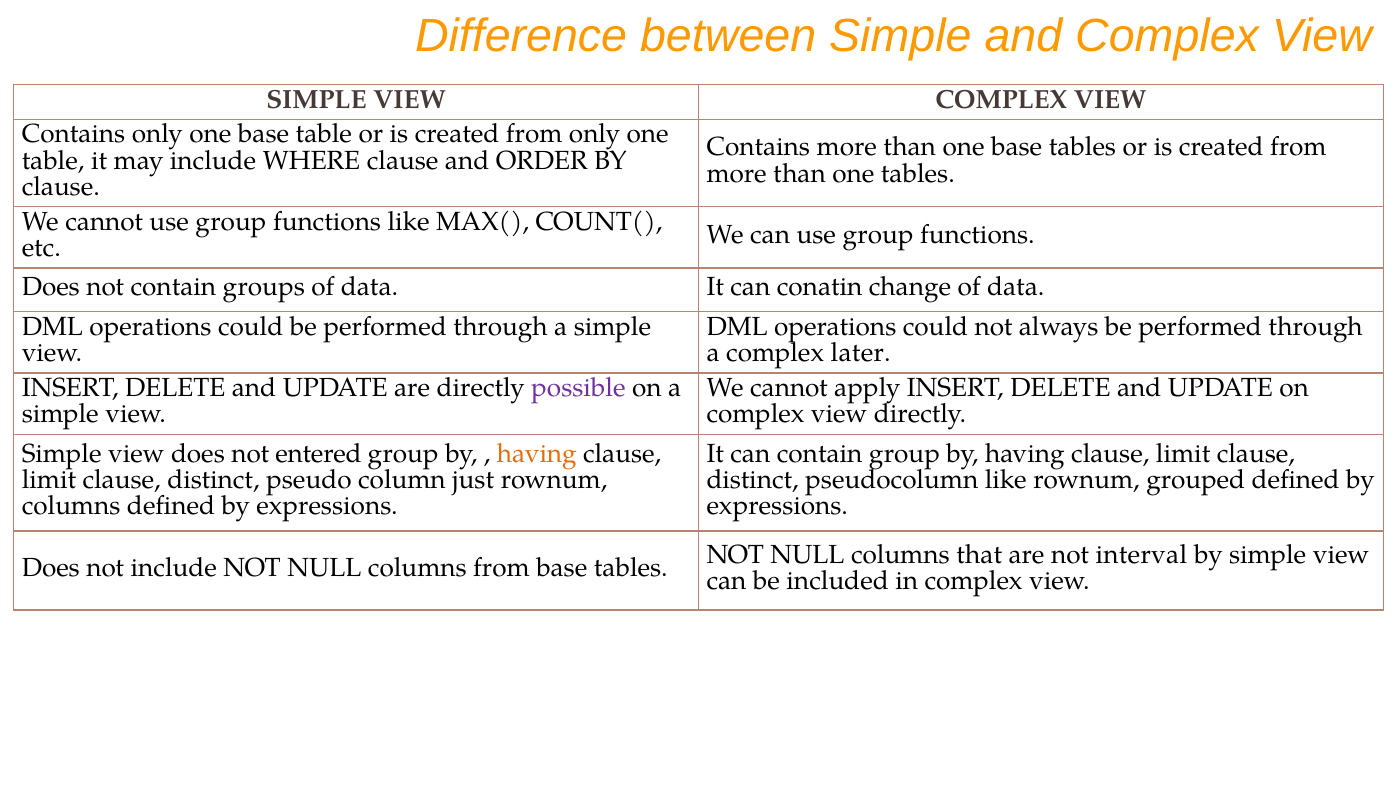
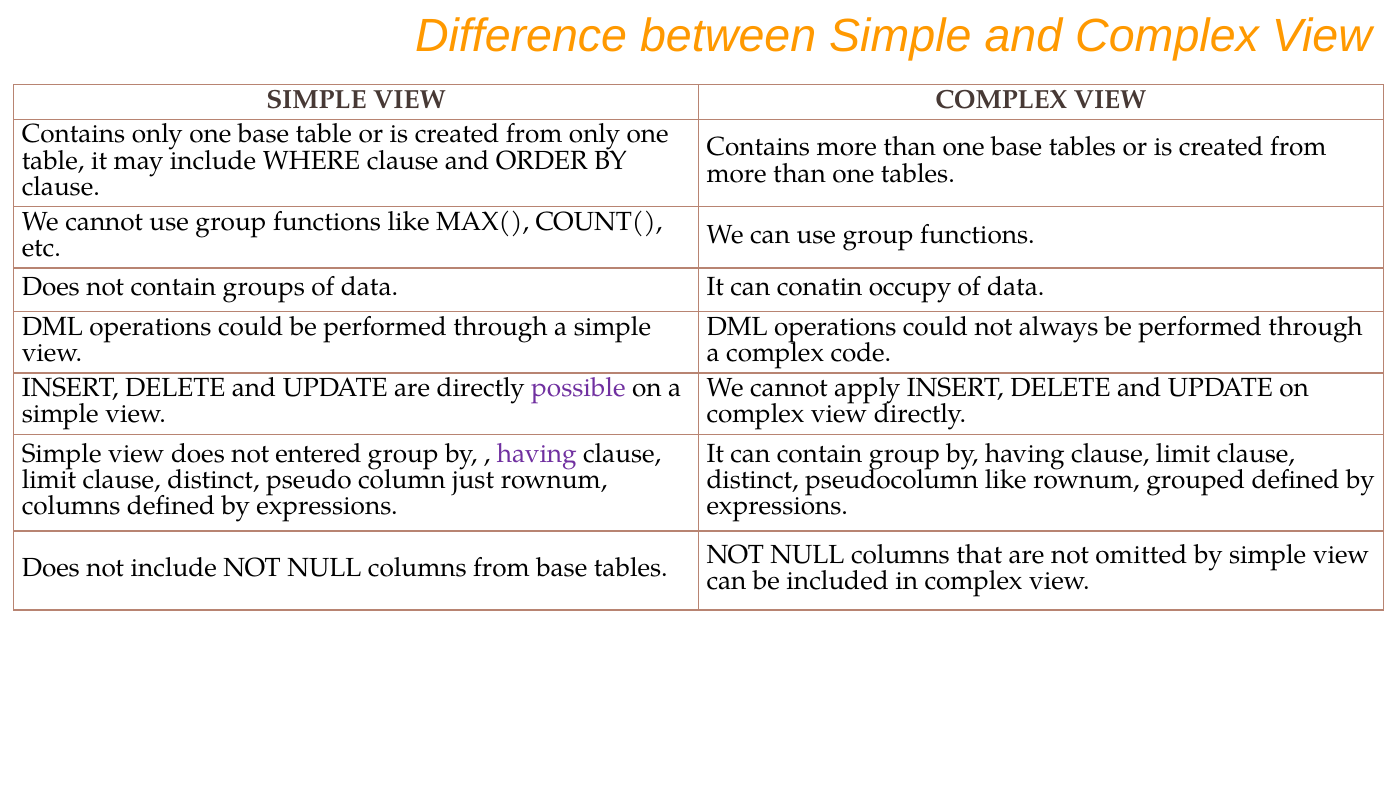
change: change -> occupy
later: later -> code
having at (537, 453) colour: orange -> purple
interval: interval -> omitted
